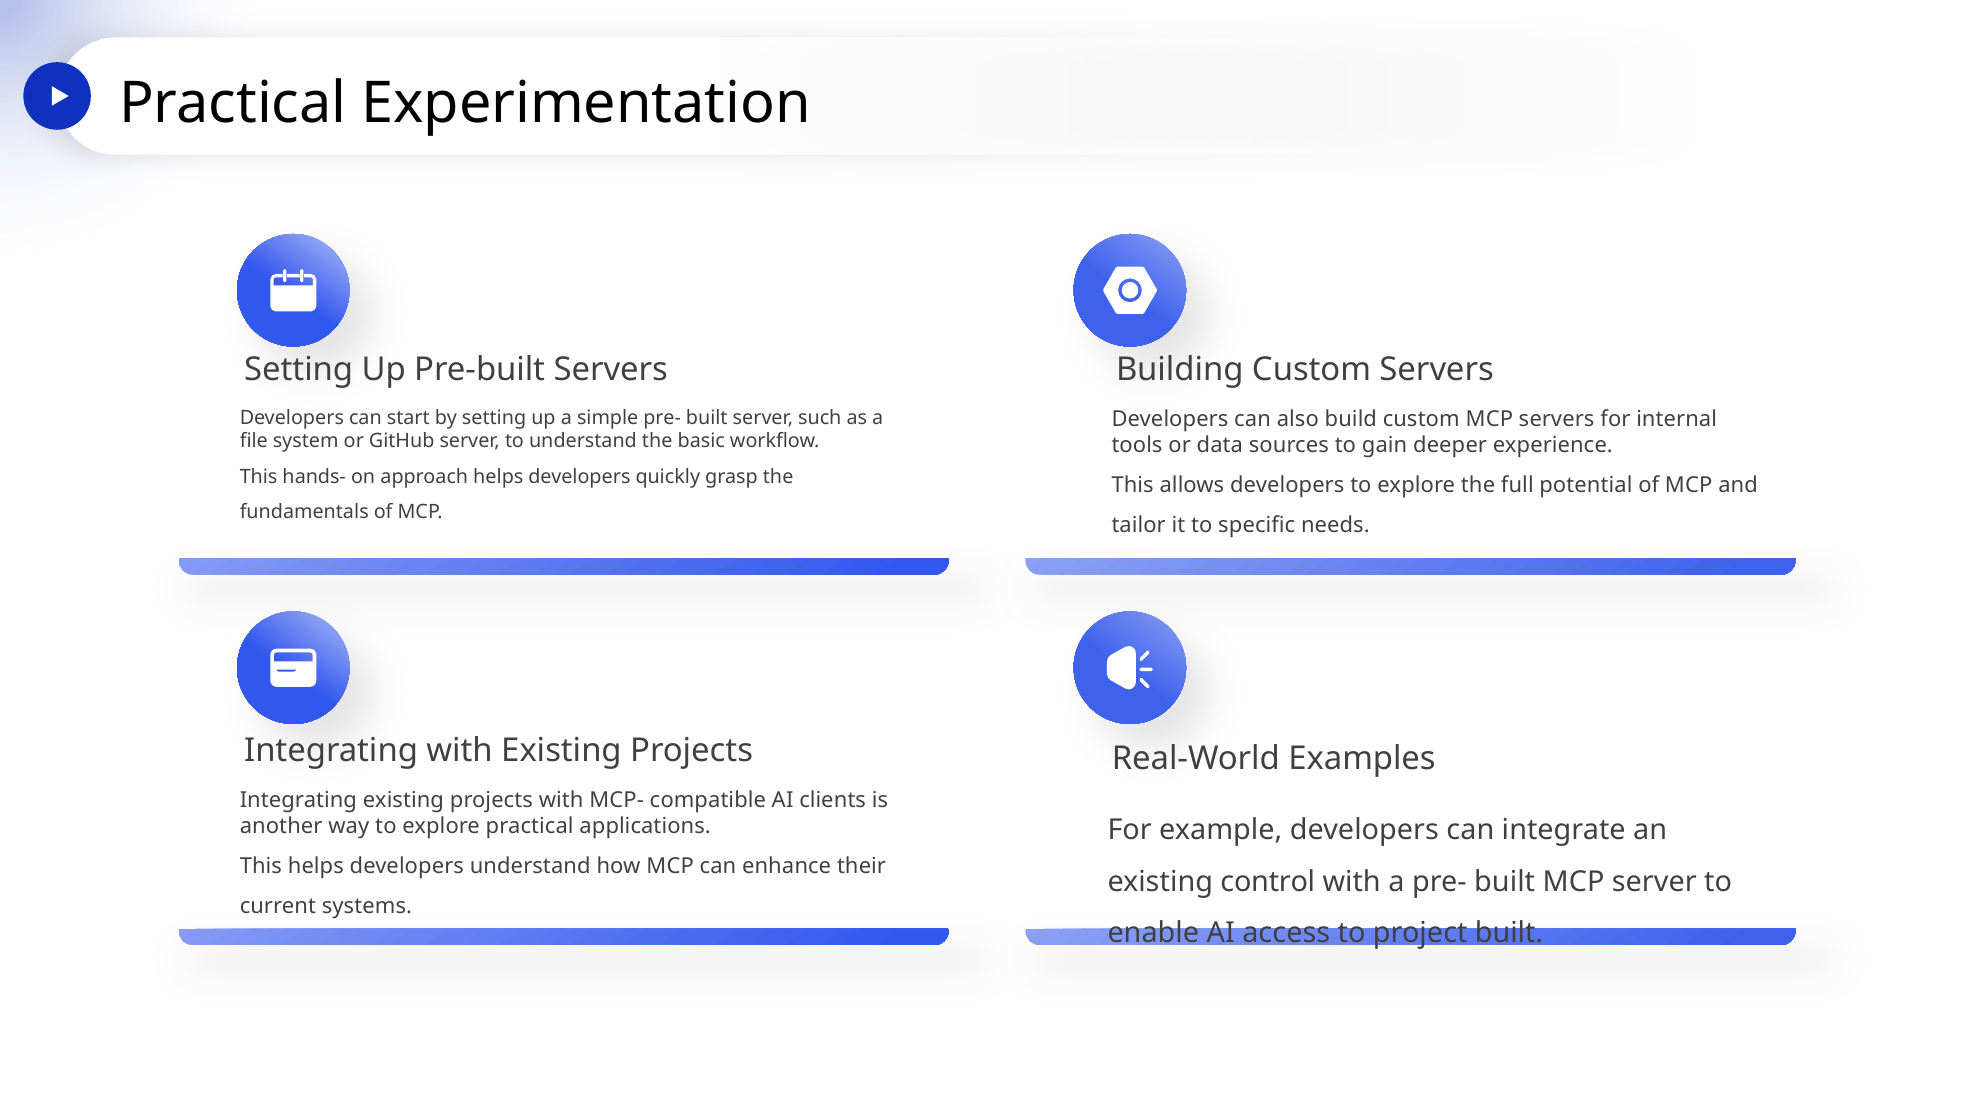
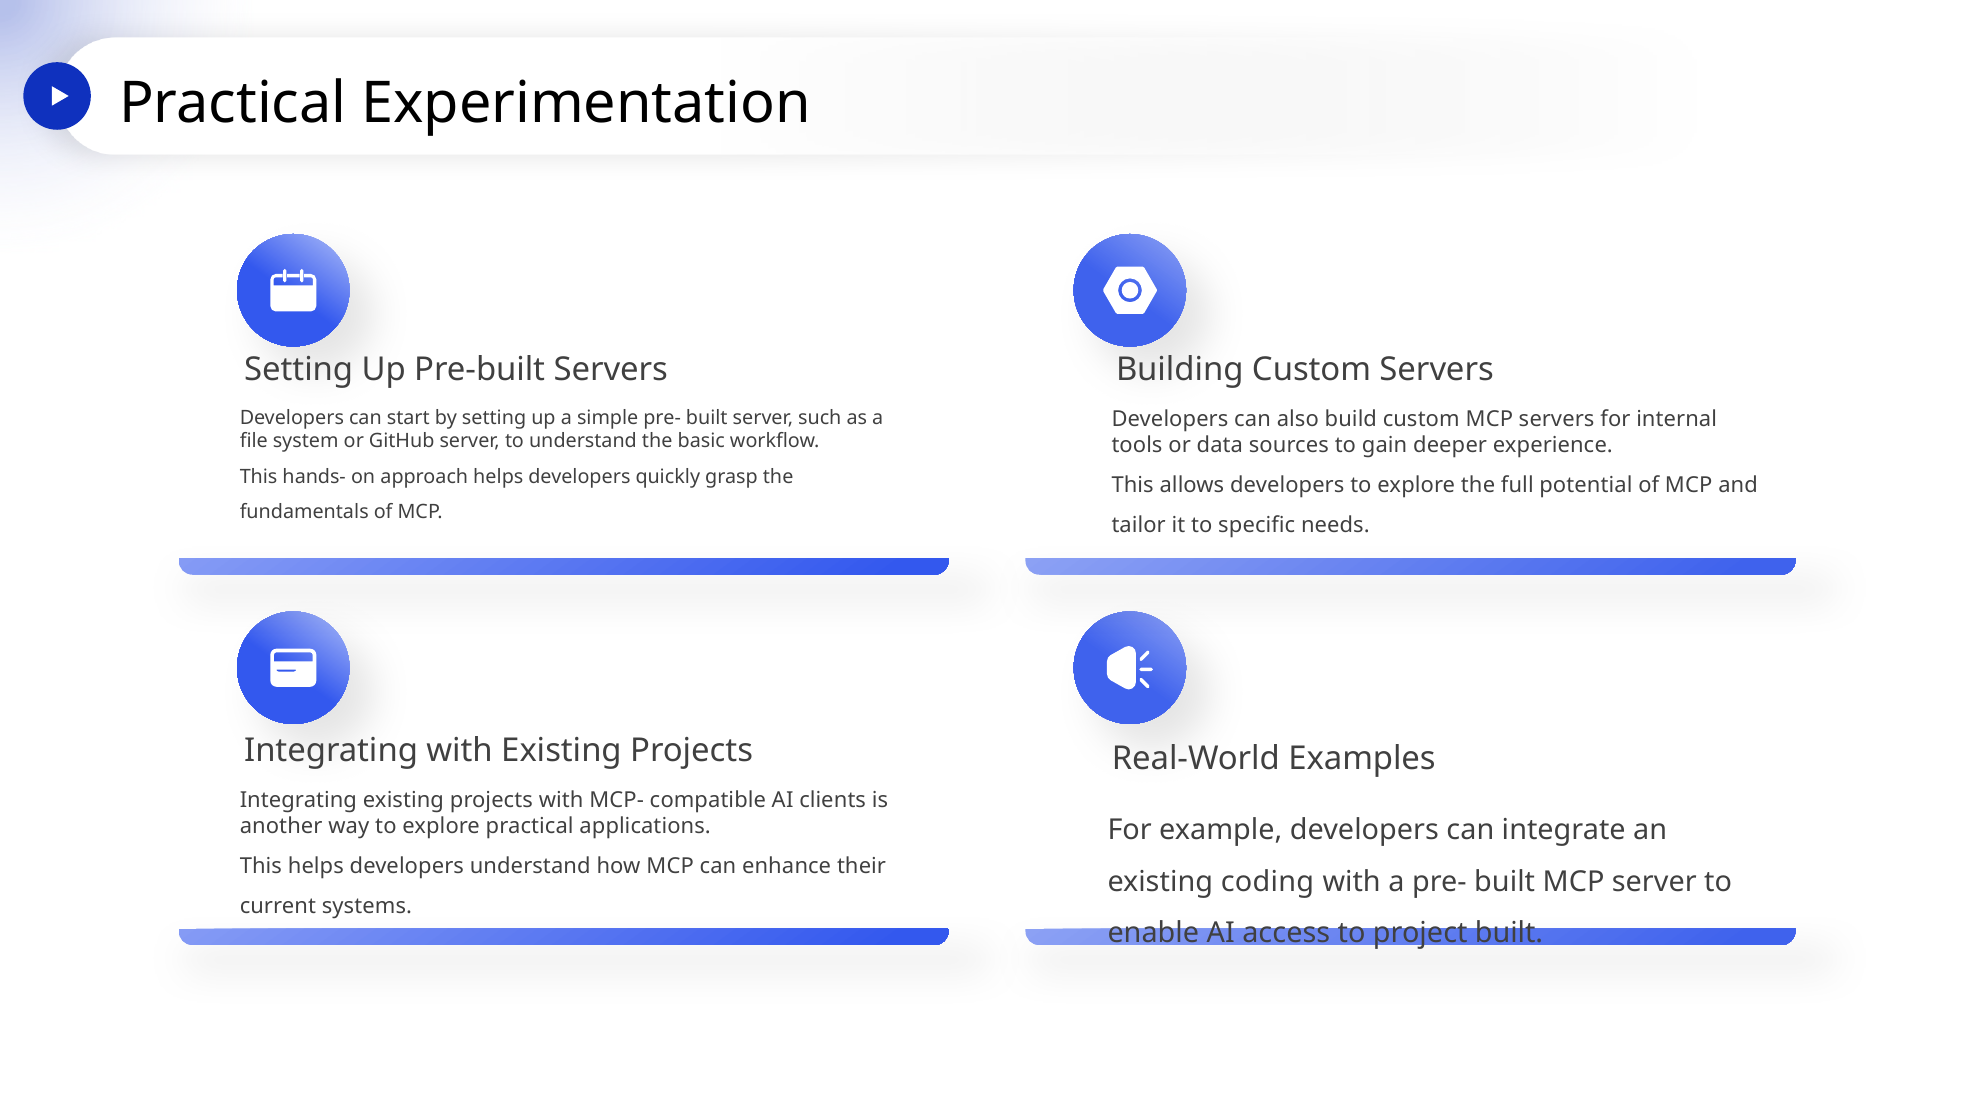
control: control -> coding
